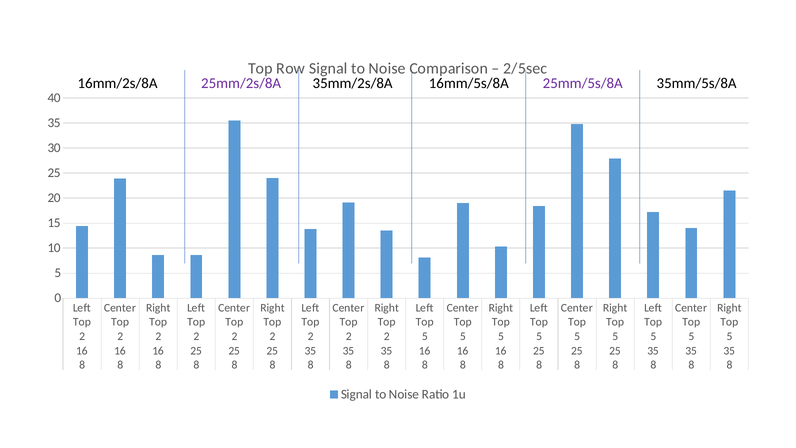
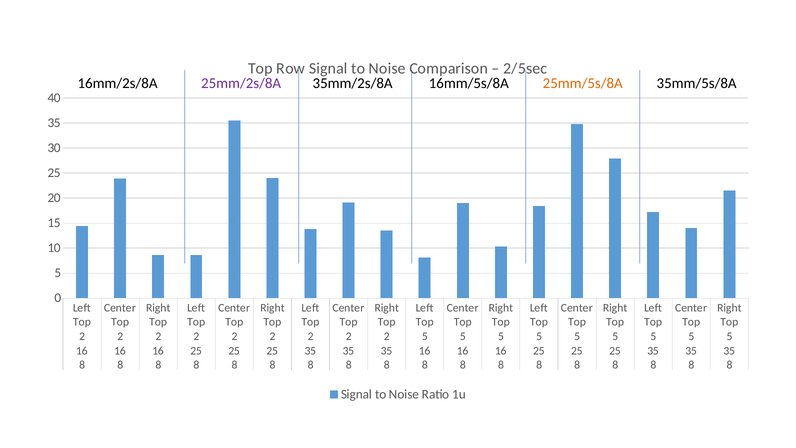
25mm/5s/8A colour: purple -> orange
